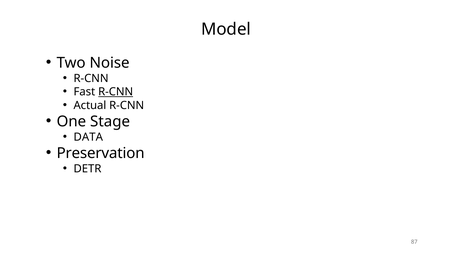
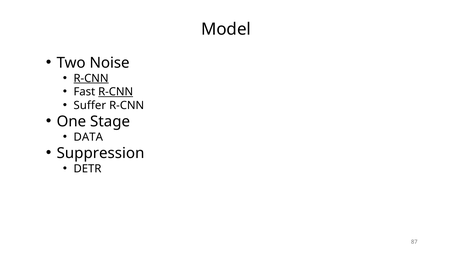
R-CNN at (91, 78) underline: none -> present
Actual: Actual -> Suffer
Preservation: Preservation -> Suppression
